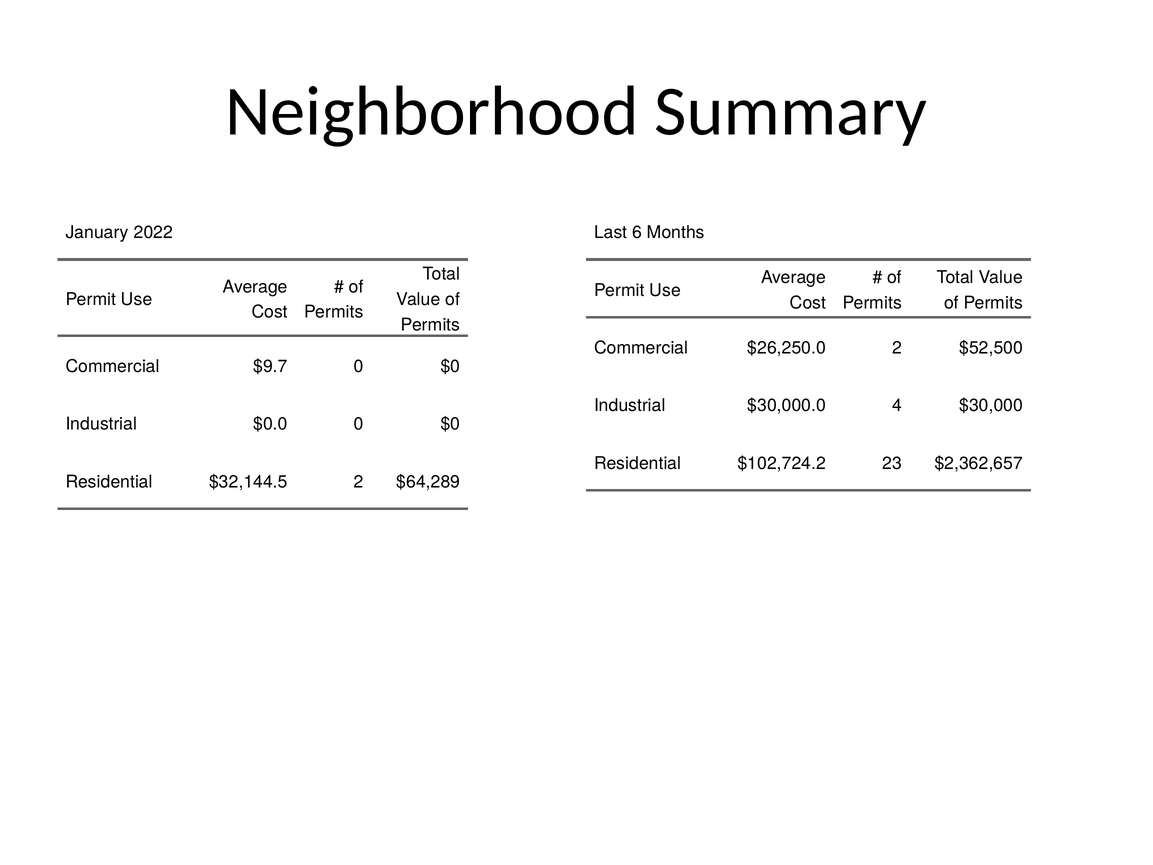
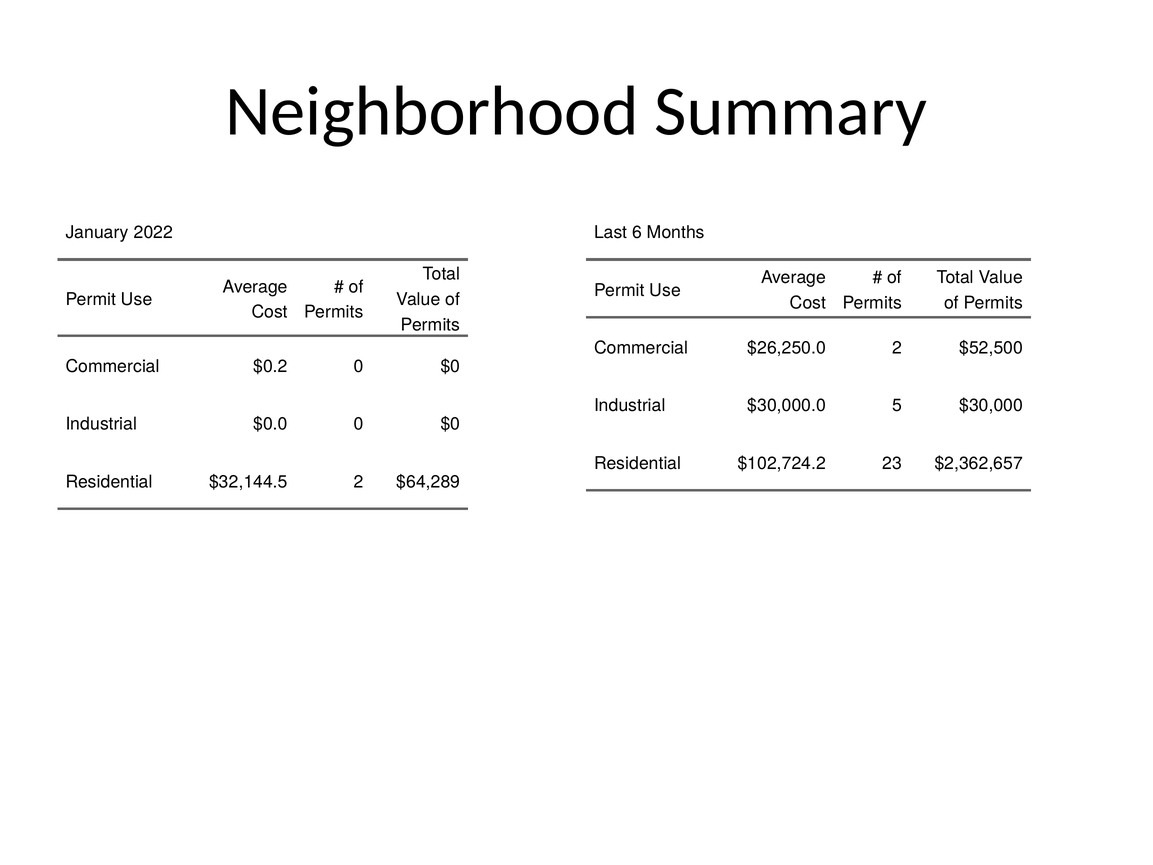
$9.7: $9.7 -> $0.2
4: 4 -> 5
